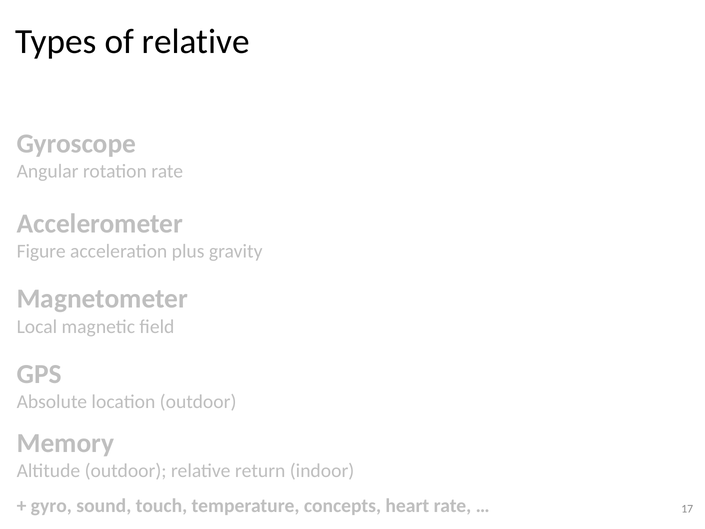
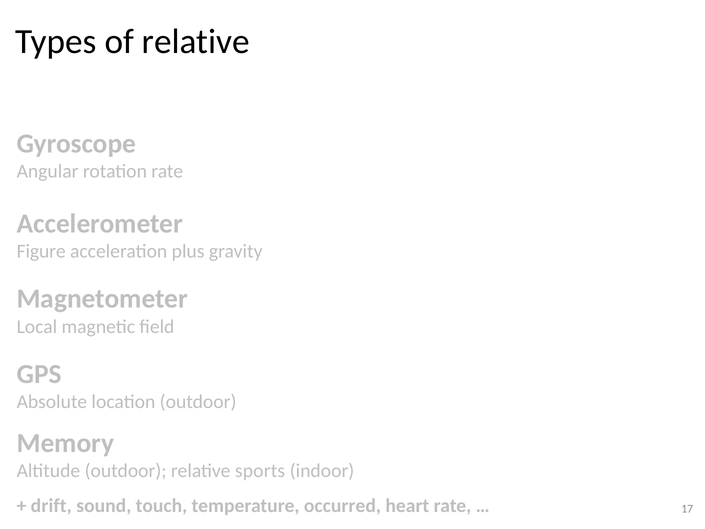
return: return -> sports
gyro: gyro -> drift
concepts: concepts -> occurred
